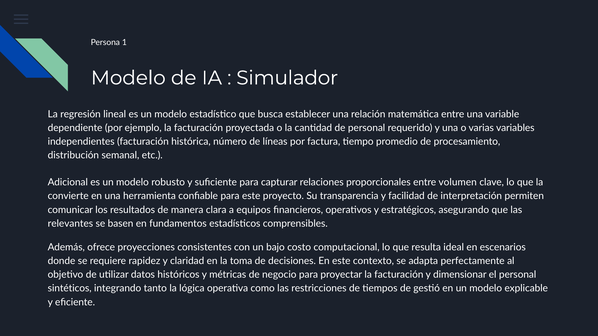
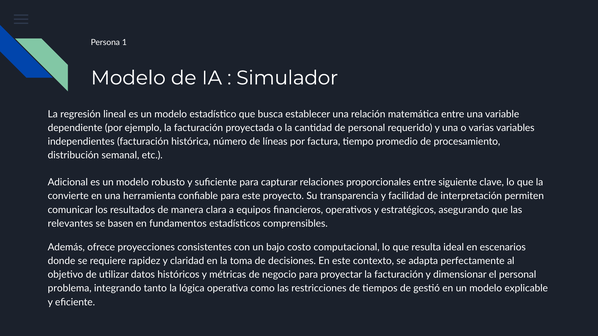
volumen: volumen -> siguiente
sintéticos: sintéticos -> problema
